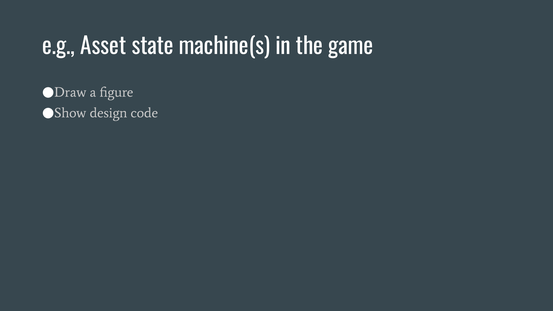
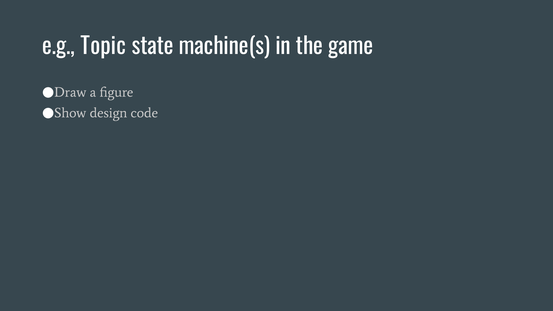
Asset: Asset -> Topic
